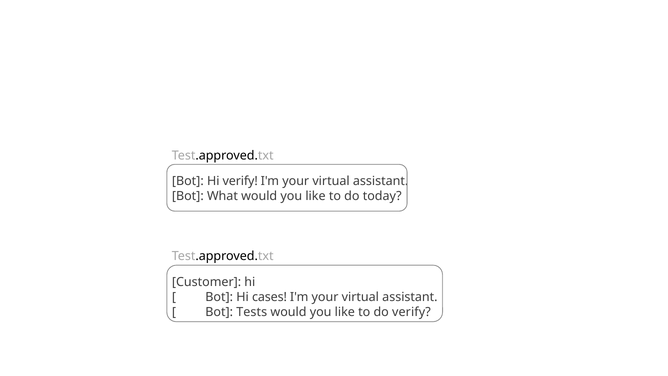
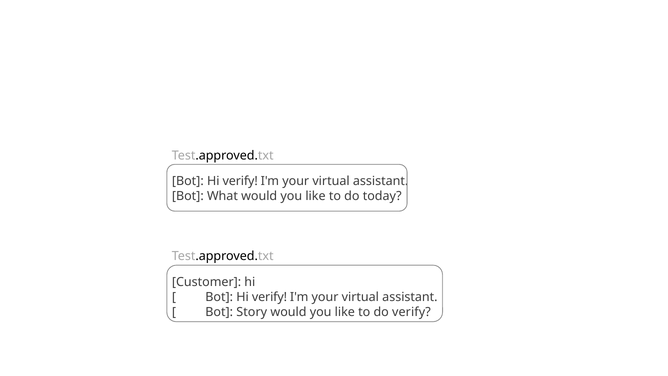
cases at (269, 297): cases -> verify
Tests: Tests -> Story
